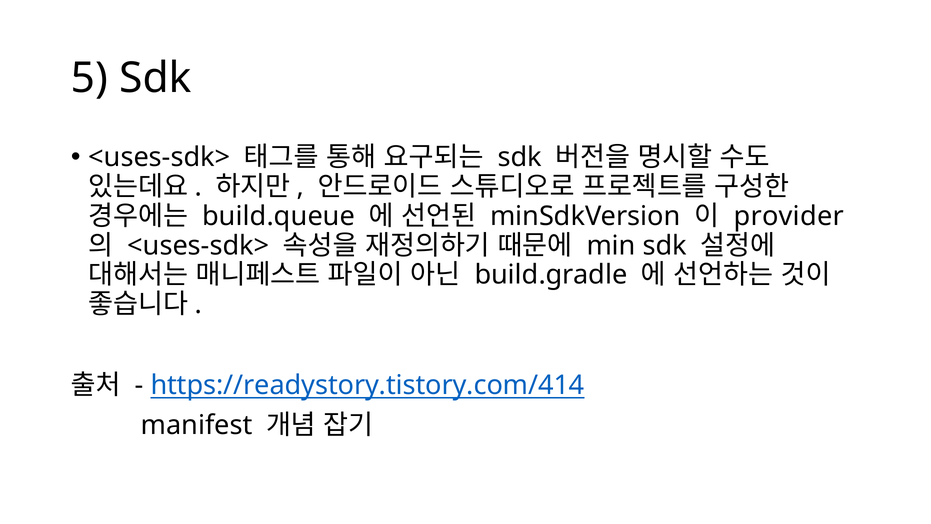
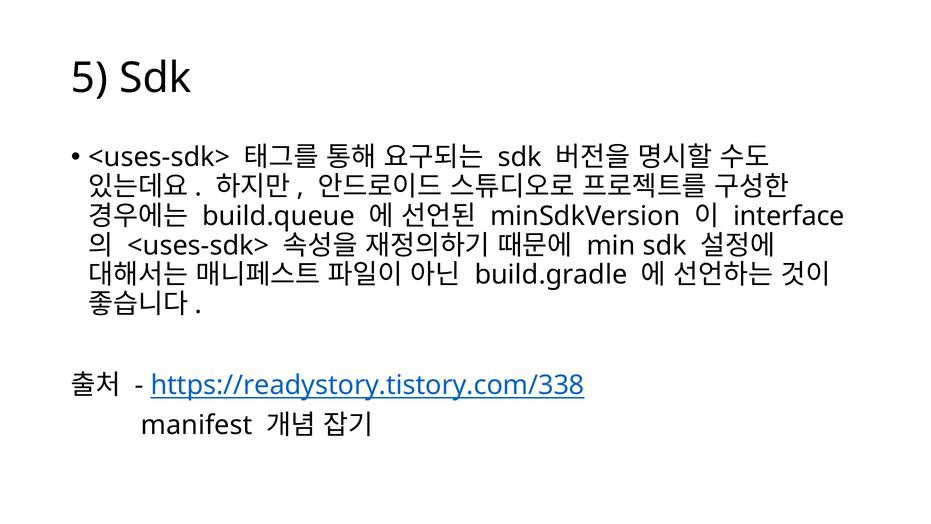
provider: provider -> interface
https://readystory.tistory.com/414: https://readystory.tistory.com/414 -> https://readystory.tistory.com/338
